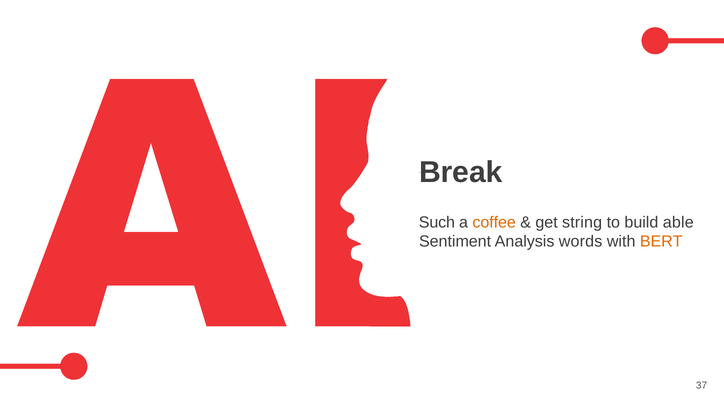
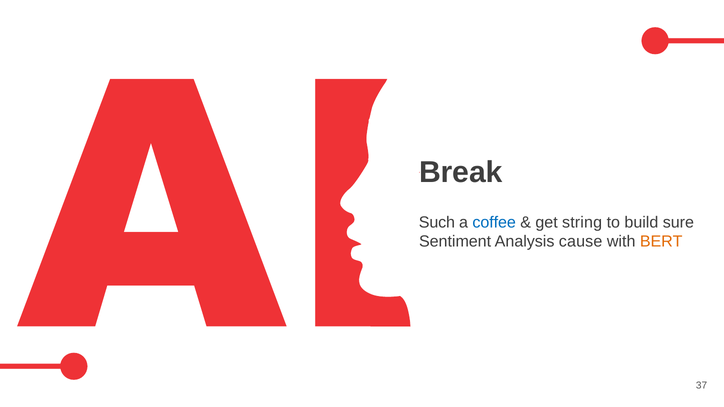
coffee colour: orange -> blue
able: able -> sure
words: words -> cause
